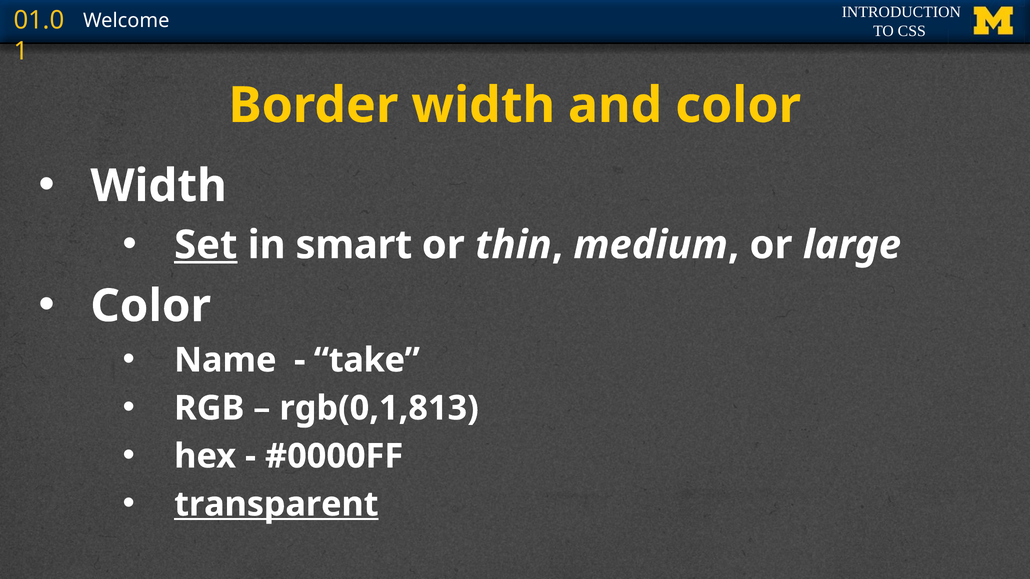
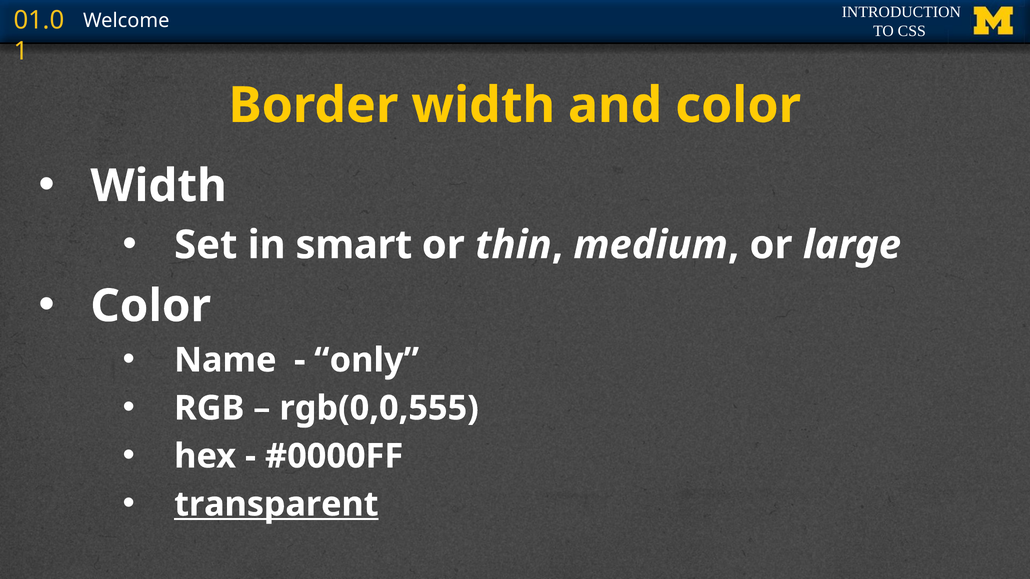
Set underline: present -> none
take: take -> only
rgb(0,1,813: rgb(0,1,813 -> rgb(0,0,555
